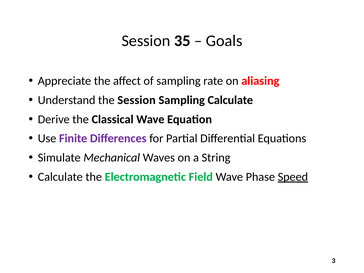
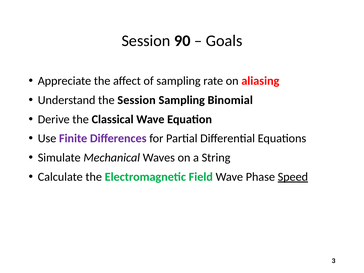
35: 35 -> 90
Sampling Calculate: Calculate -> Binomial
